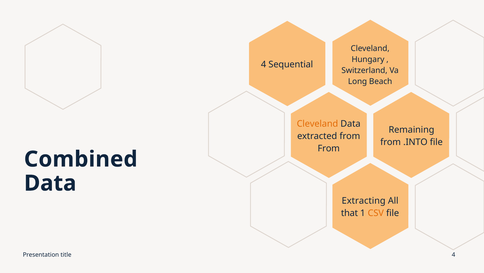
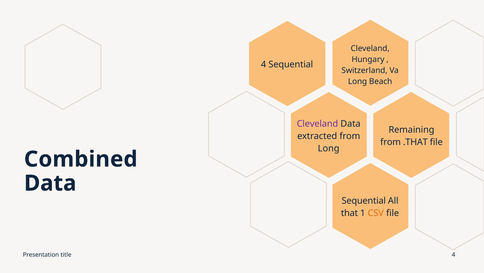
Cleveland at (317, 124) colour: orange -> purple
.INTO: .INTO -> .THAT
From at (329, 148): From -> Long
Extracting at (364, 200): Extracting -> Sequential
